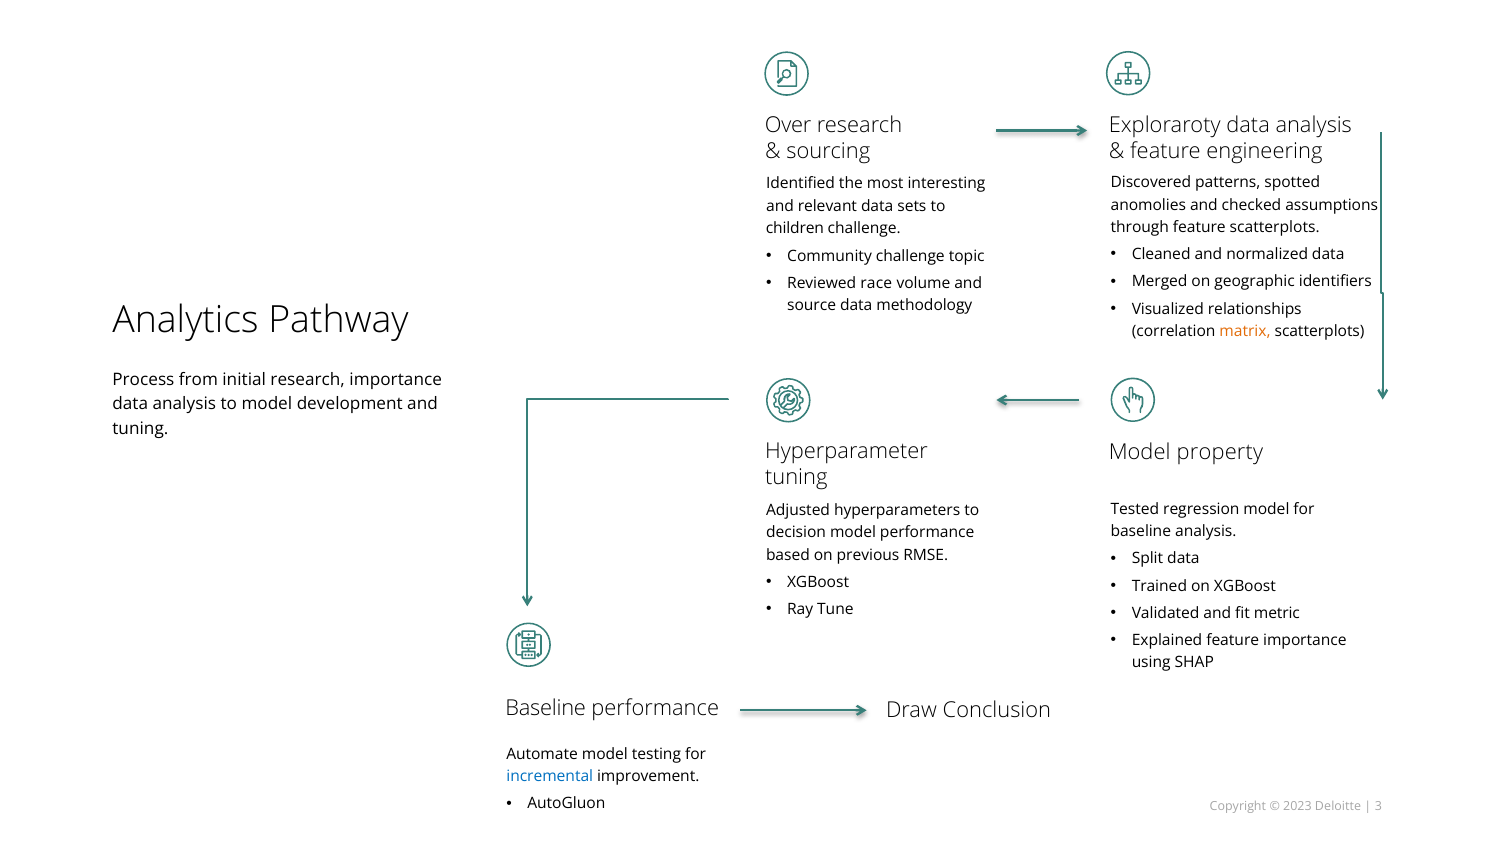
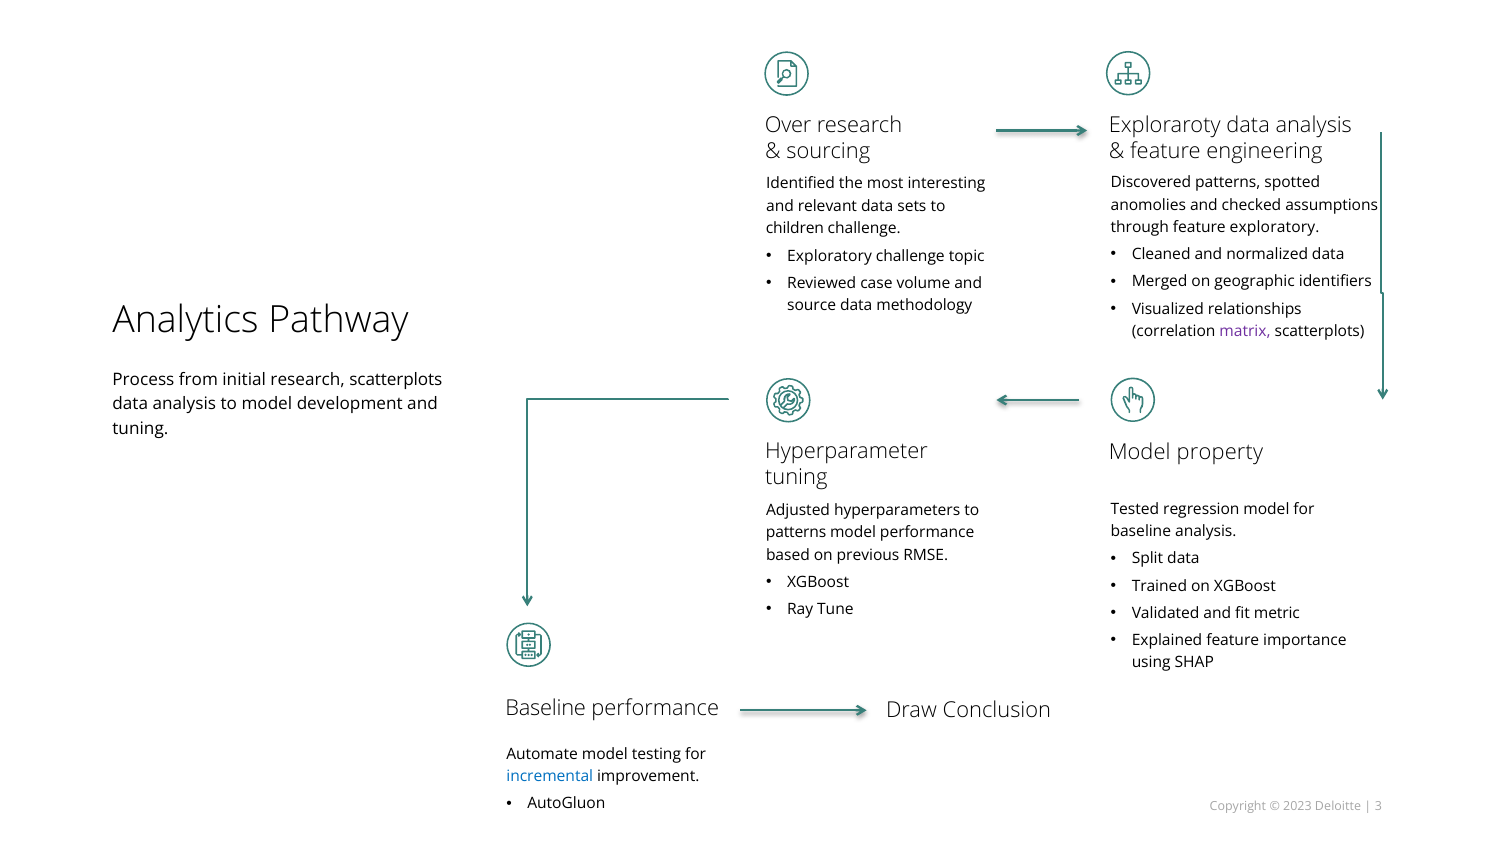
feature scatterplots: scatterplots -> exploratory
Community at (830, 256): Community -> Exploratory
race: race -> case
matrix colour: orange -> purple
research importance: importance -> scatterplots
decision at (796, 533): decision -> patterns
